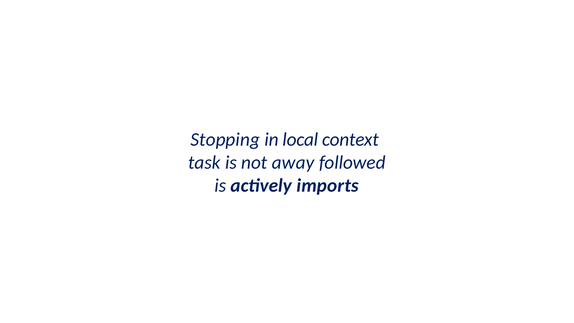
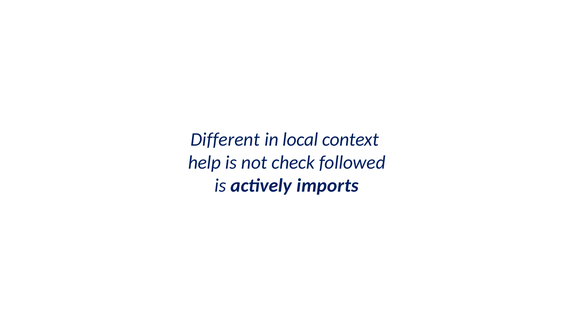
Stopping: Stopping -> Different
task: task -> help
away: away -> check
